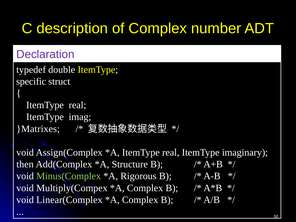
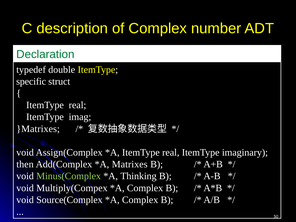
Declaration colour: purple -> green
Structure: Structure -> Matrixes
Rigorous: Rigorous -> Thinking
Linear(Complex: Linear(Complex -> Source(Complex
